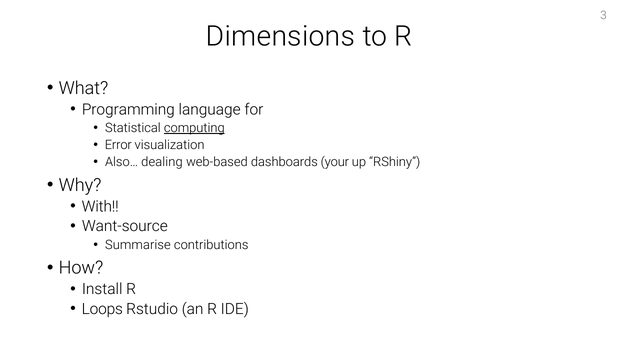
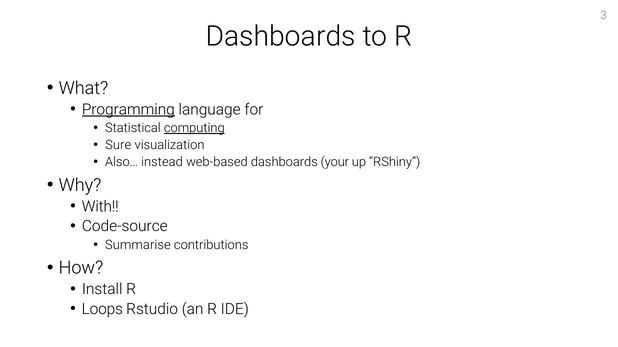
Dimensions at (280, 36): Dimensions -> Dashboards
Programming underline: none -> present
Error: Error -> Sure
dealing: dealing -> instead
Want-source: Want-source -> Code-source
